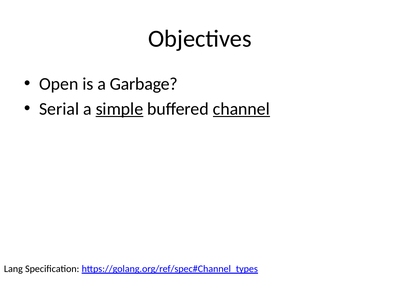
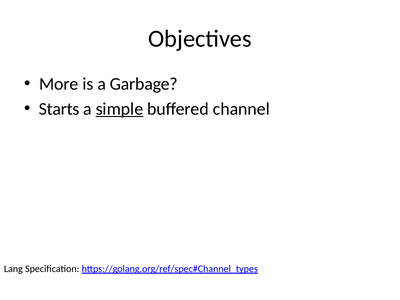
Open: Open -> More
Serial: Serial -> Starts
channel underline: present -> none
